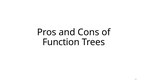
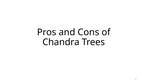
Function: Function -> Chandra
